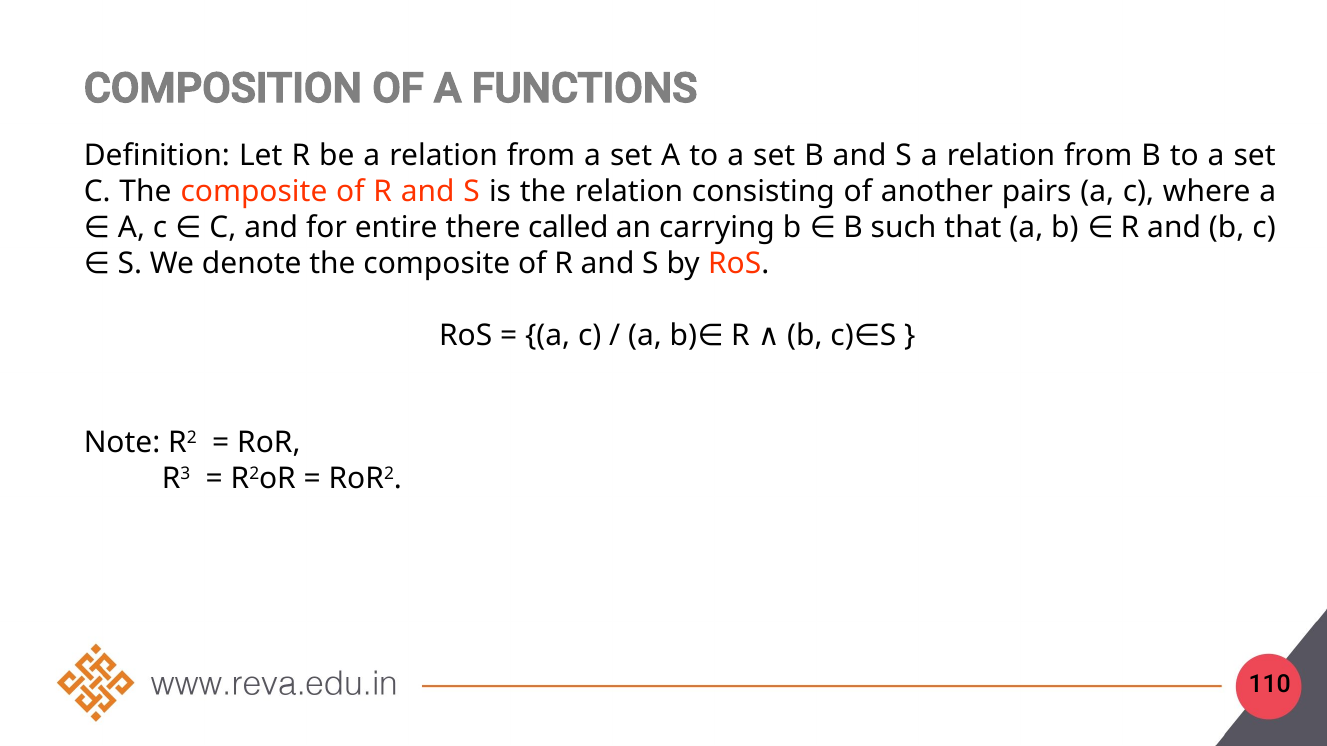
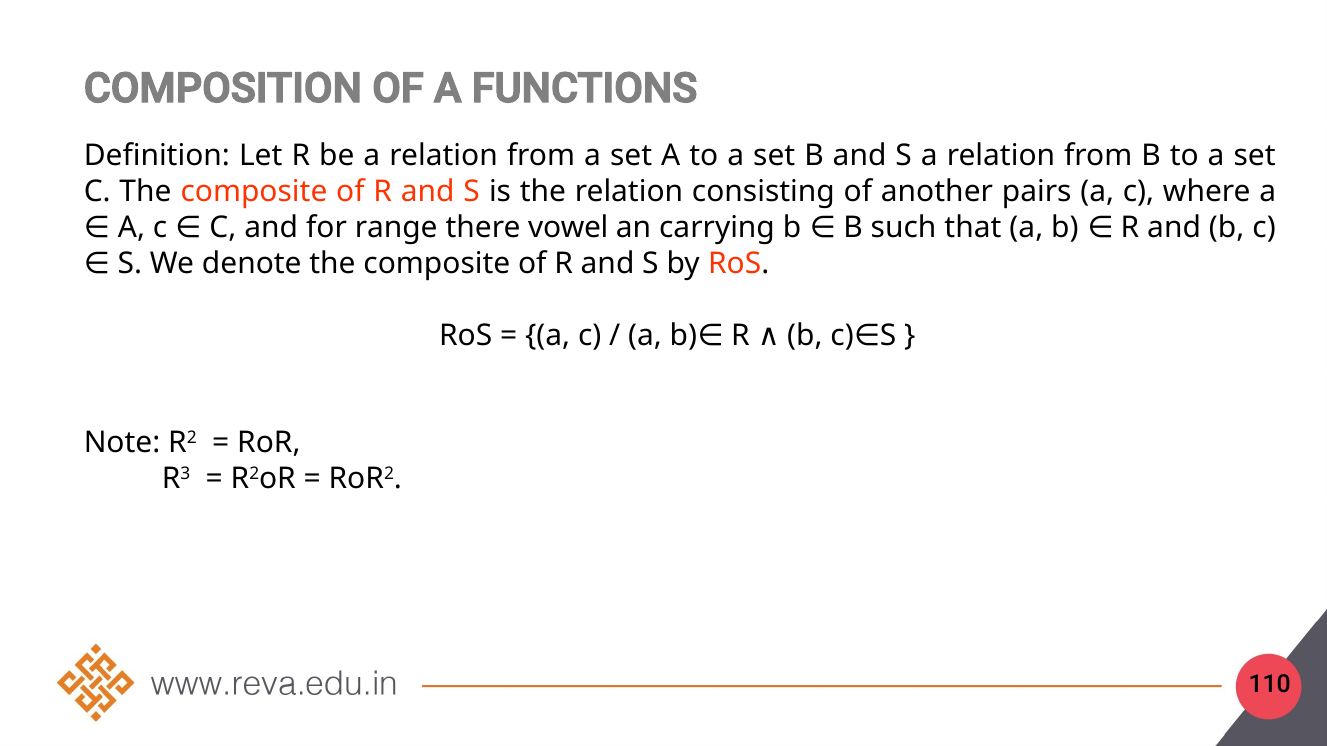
entire: entire -> range
called: called -> vowel
